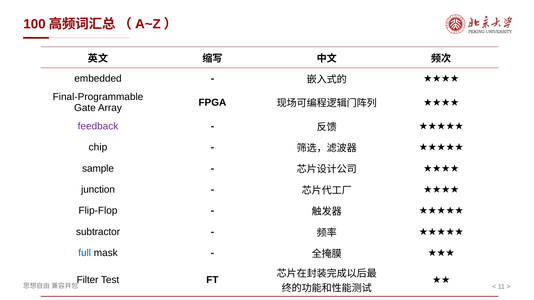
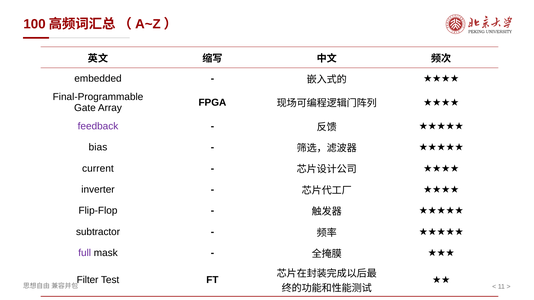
chip: chip -> bias
sample: sample -> current
junction: junction -> inverter
full colour: blue -> purple
